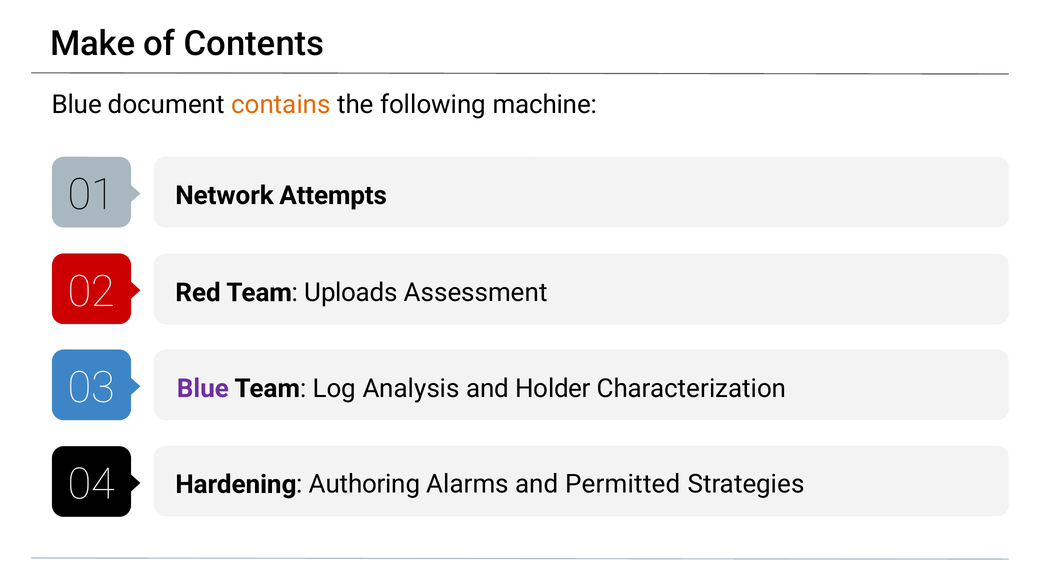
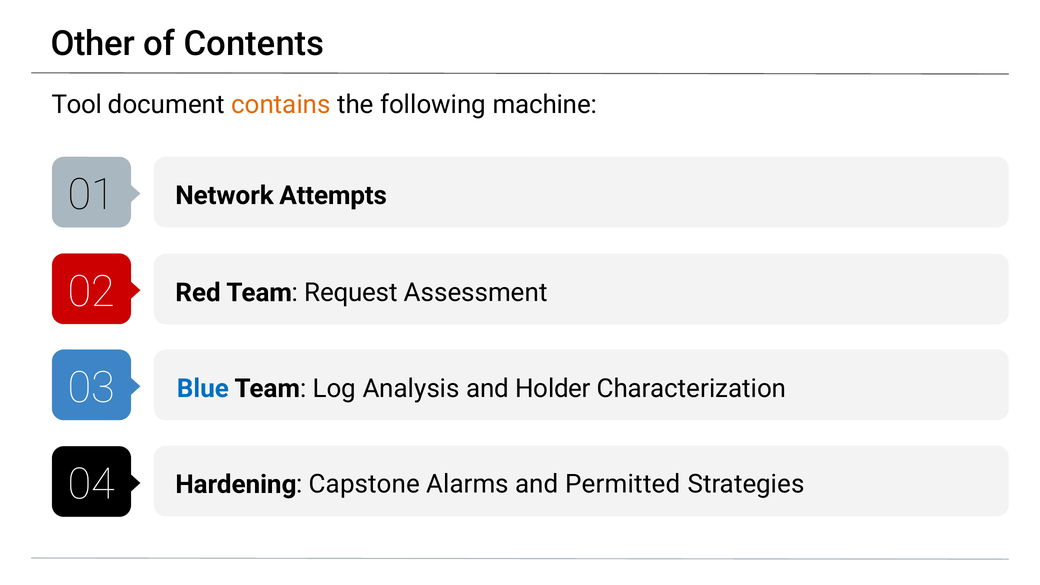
Make: Make -> Other
Blue at (77, 105): Blue -> Tool
Uploads: Uploads -> Request
Blue at (203, 389) colour: purple -> blue
Authoring: Authoring -> Capstone
